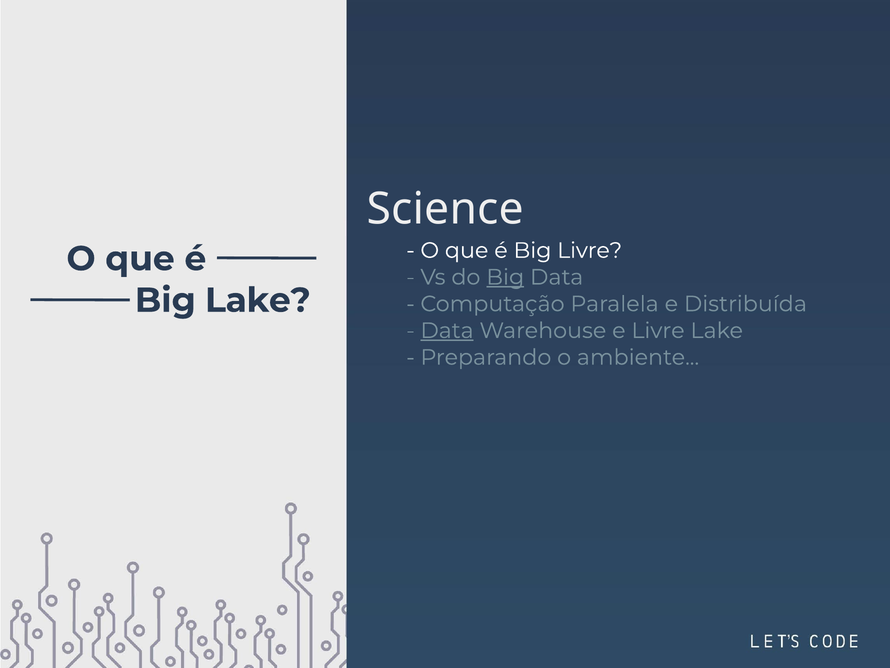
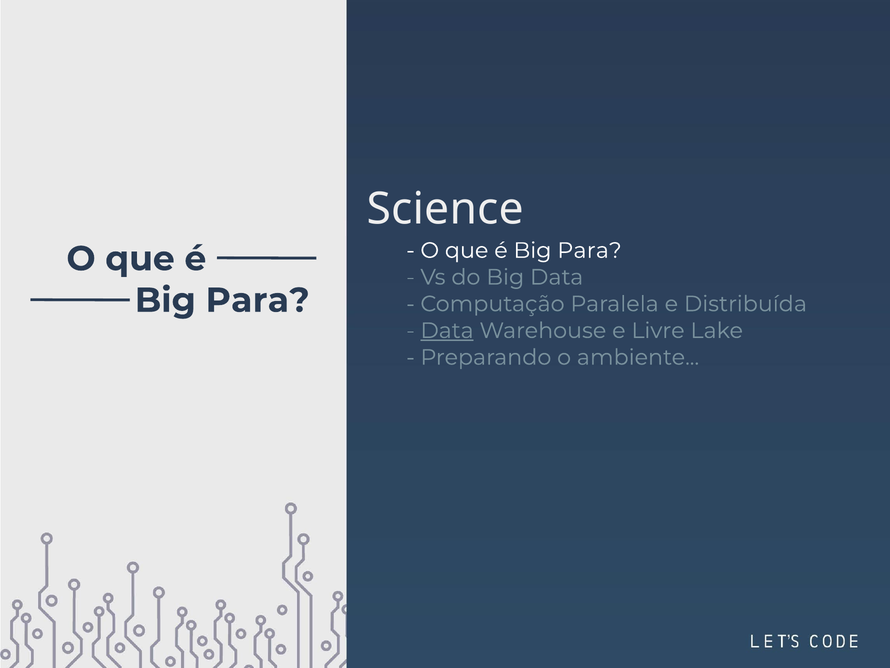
Livre at (590, 250): Livre -> Para
Big at (505, 277) underline: present -> none
Lake at (258, 300): Lake -> Para
